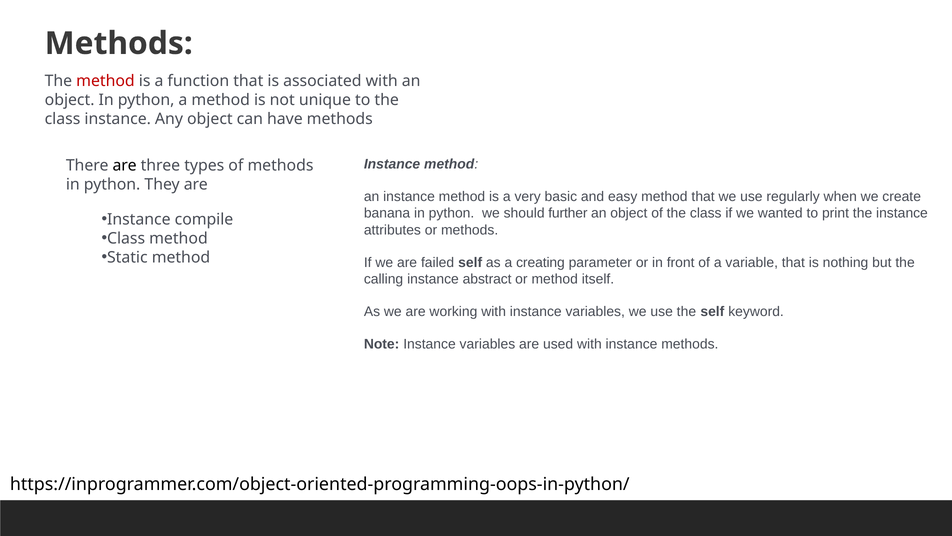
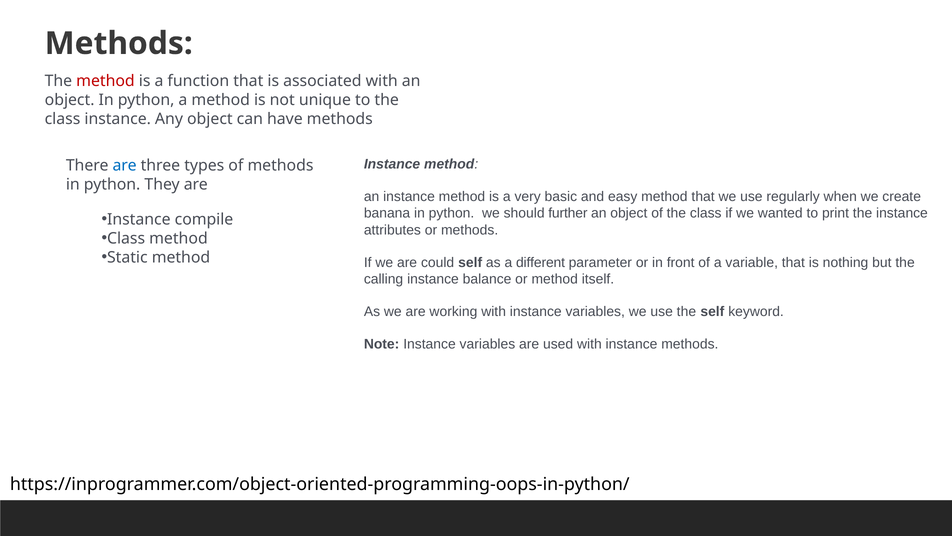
are at (125, 165) colour: black -> blue
failed: failed -> could
creating: creating -> different
abstract: abstract -> balance
